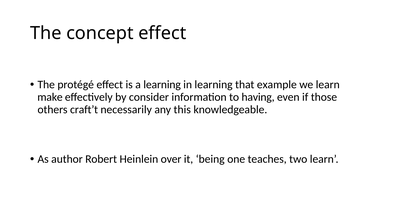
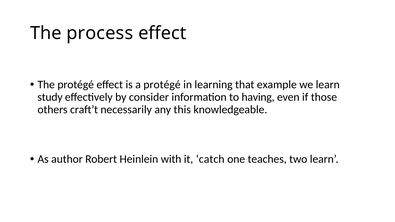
concept: concept -> process
a learning: learning -> protégé
make: make -> study
over: over -> with
being: being -> catch
